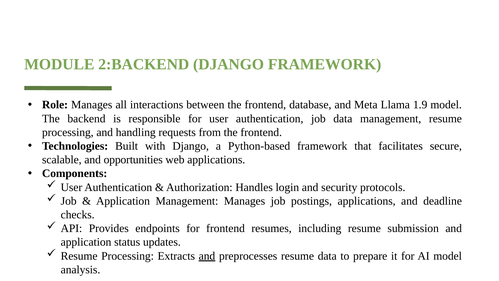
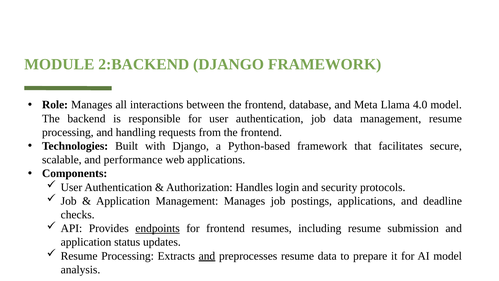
1.9: 1.9 -> 4.0
opportunities: opportunities -> performance
endpoints underline: none -> present
